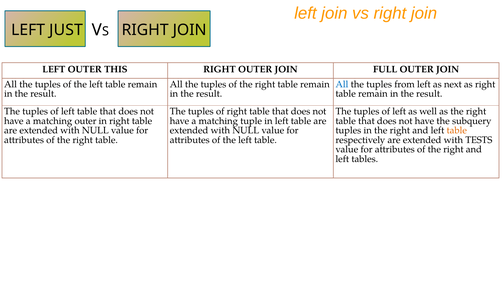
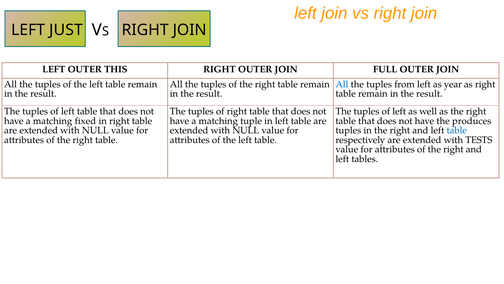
next: next -> year
matching outer: outer -> fixed
subquery: subquery -> produces
table at (457, 130) colour: orange -> blue
